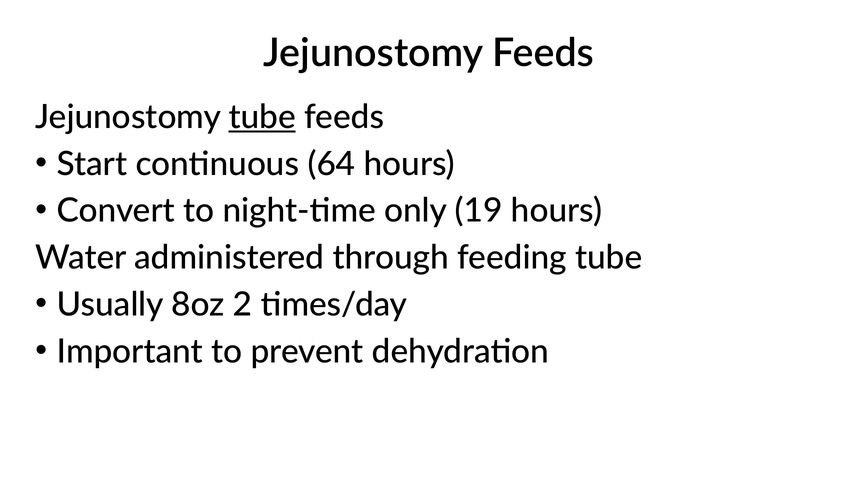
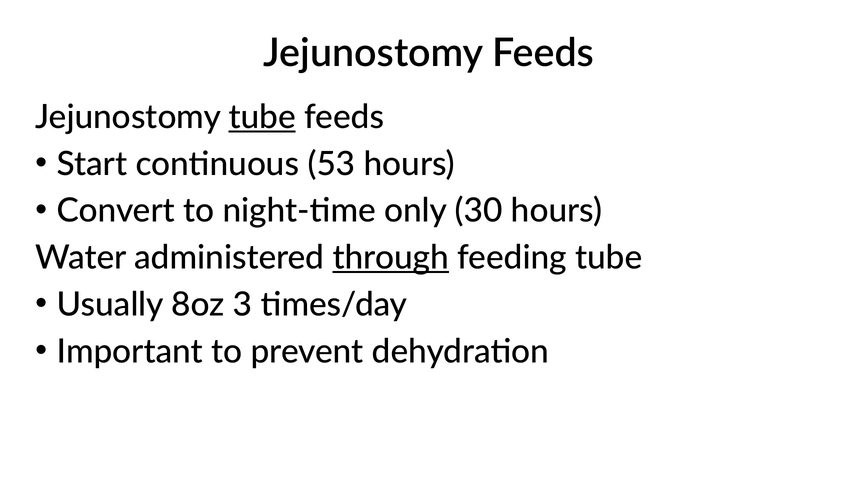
64: 64 -> 53
19: 19 -> 30
through underline: none -> present
2: 2 -> 3
